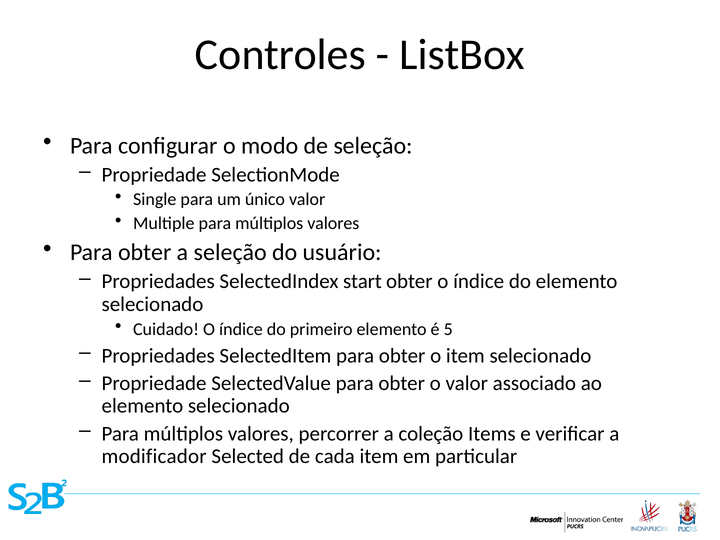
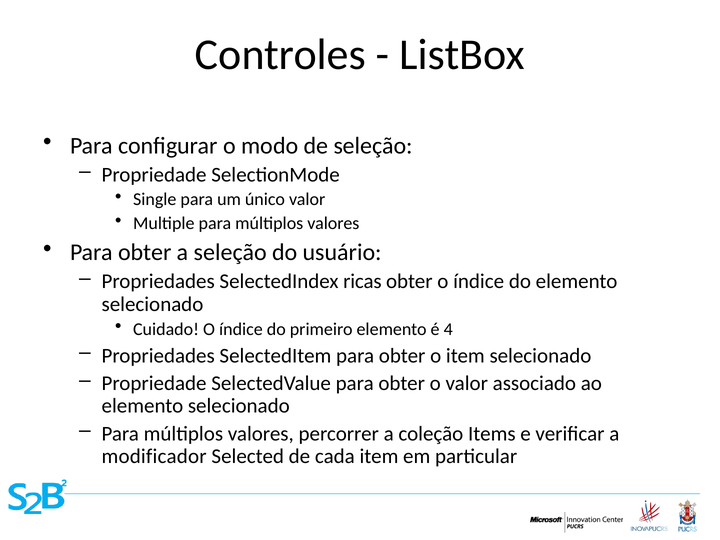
start: start -> ricas
5: 5 -> 4
